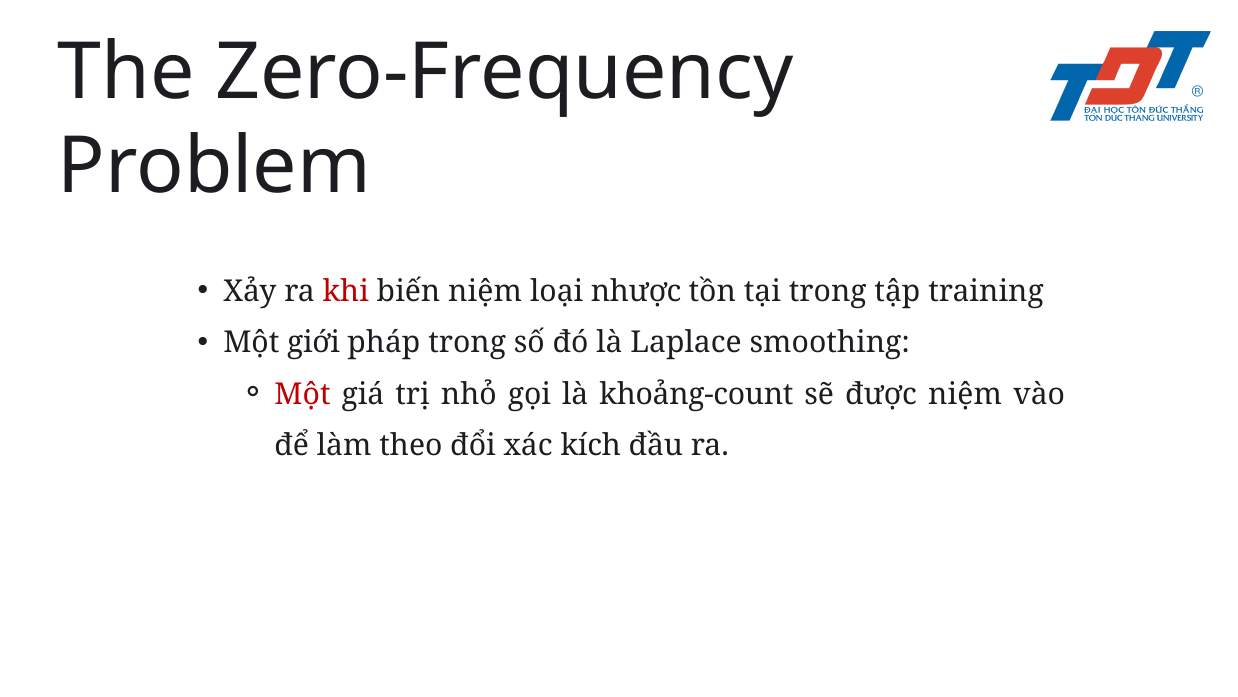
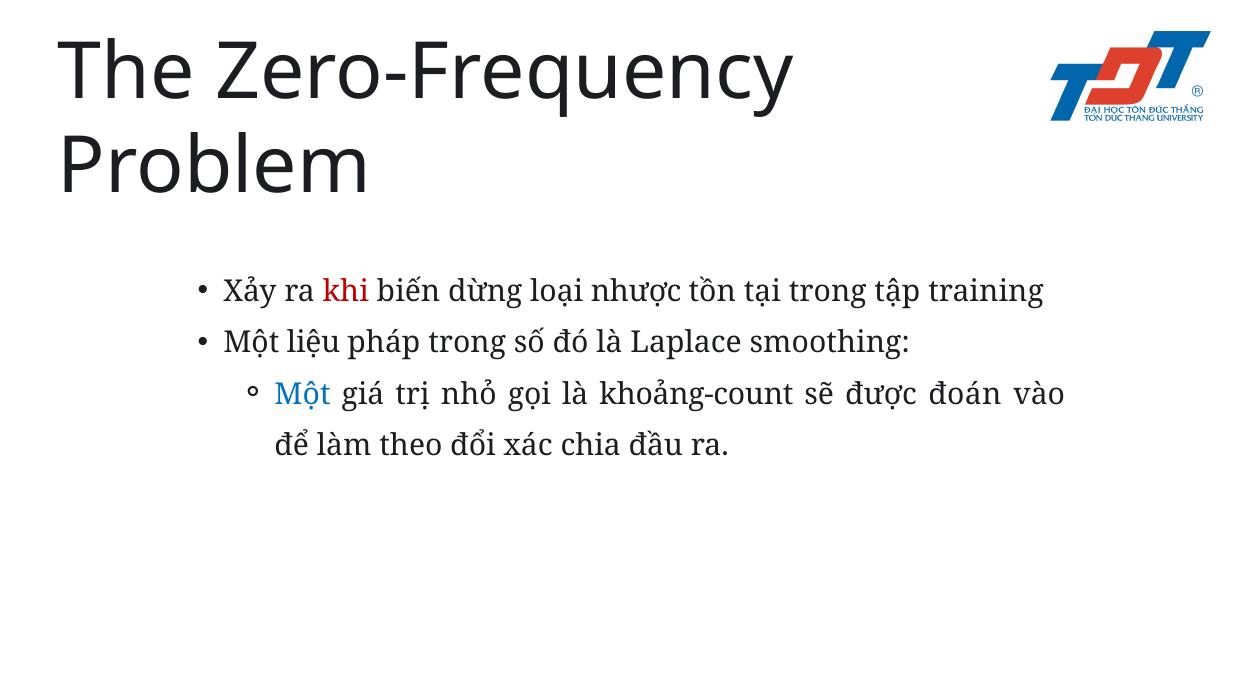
biến niệm: niệm -> dừng
giới: giới -> liệu
Một at (303, 394) colour: red -> blue
được niệm: niệm -> đoán
kích: kích -> chia
